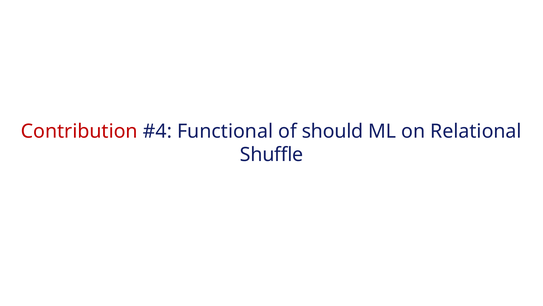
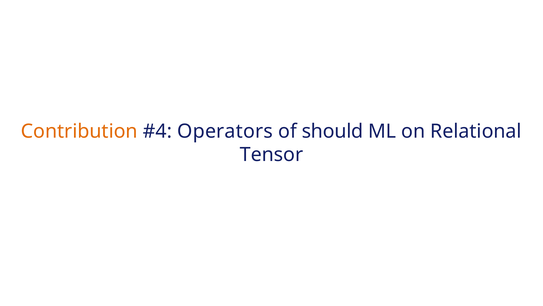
Contribution colour: red -> orange
Functional: Functional -> Operators
Shuffle: Shuffle -> Tensor
